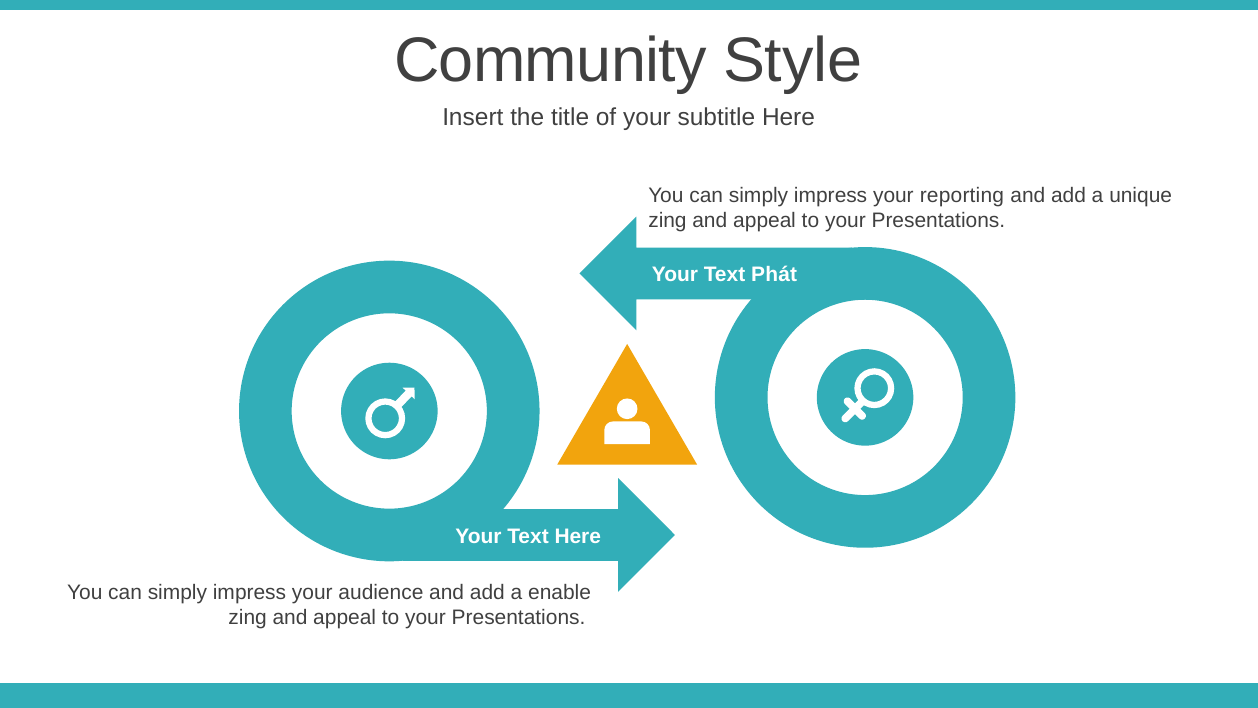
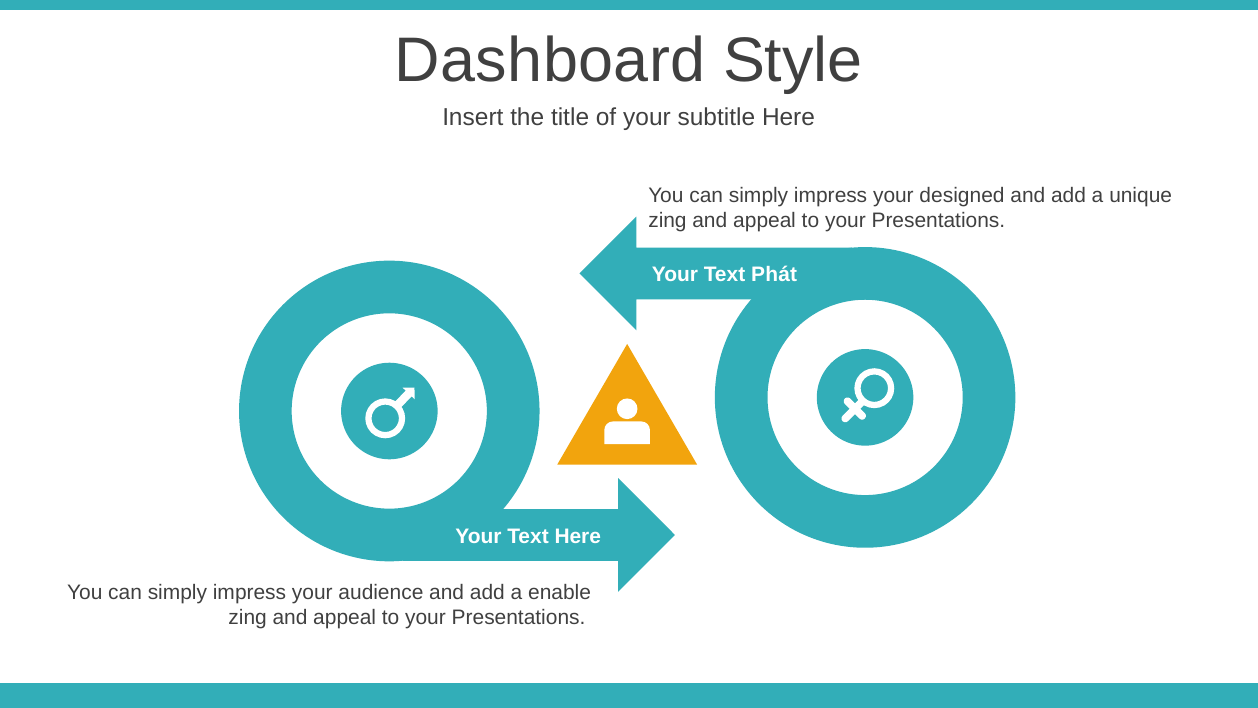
Community: Community -> Dashboard
reporting: reporting -> designed
